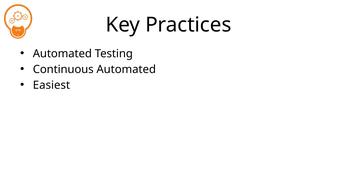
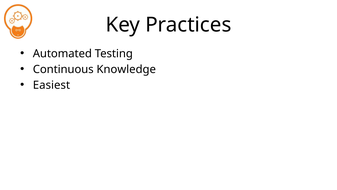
Continuous Automated: Automated -> Knowledge
